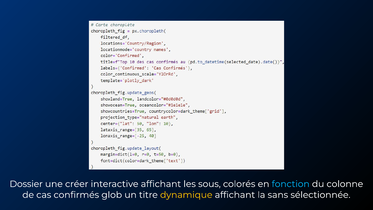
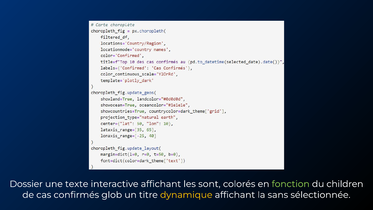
créer: créer -> texte
sous: sous -> sont
fonction colour: light blue -> light green
colonne: colonne -> children
